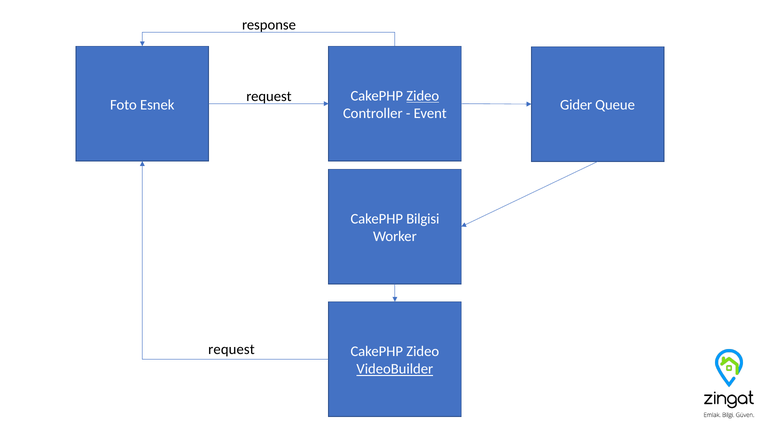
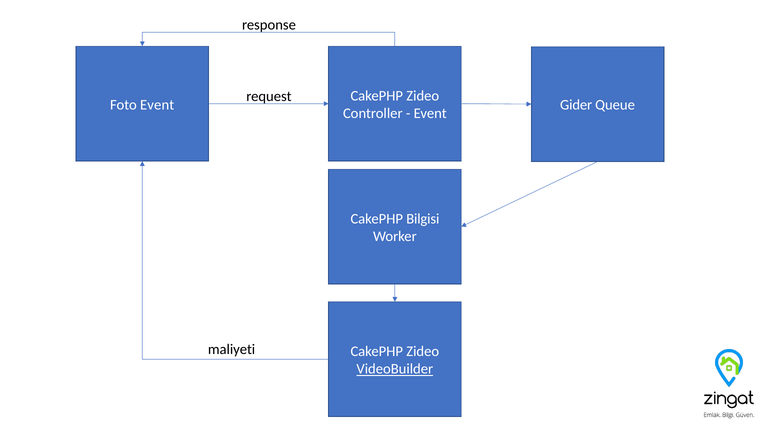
Zideo at (423, 96) underline: present -> none
Foto Esnek: Esnek -> Event
request at (231, 349): request -> maliyeti
